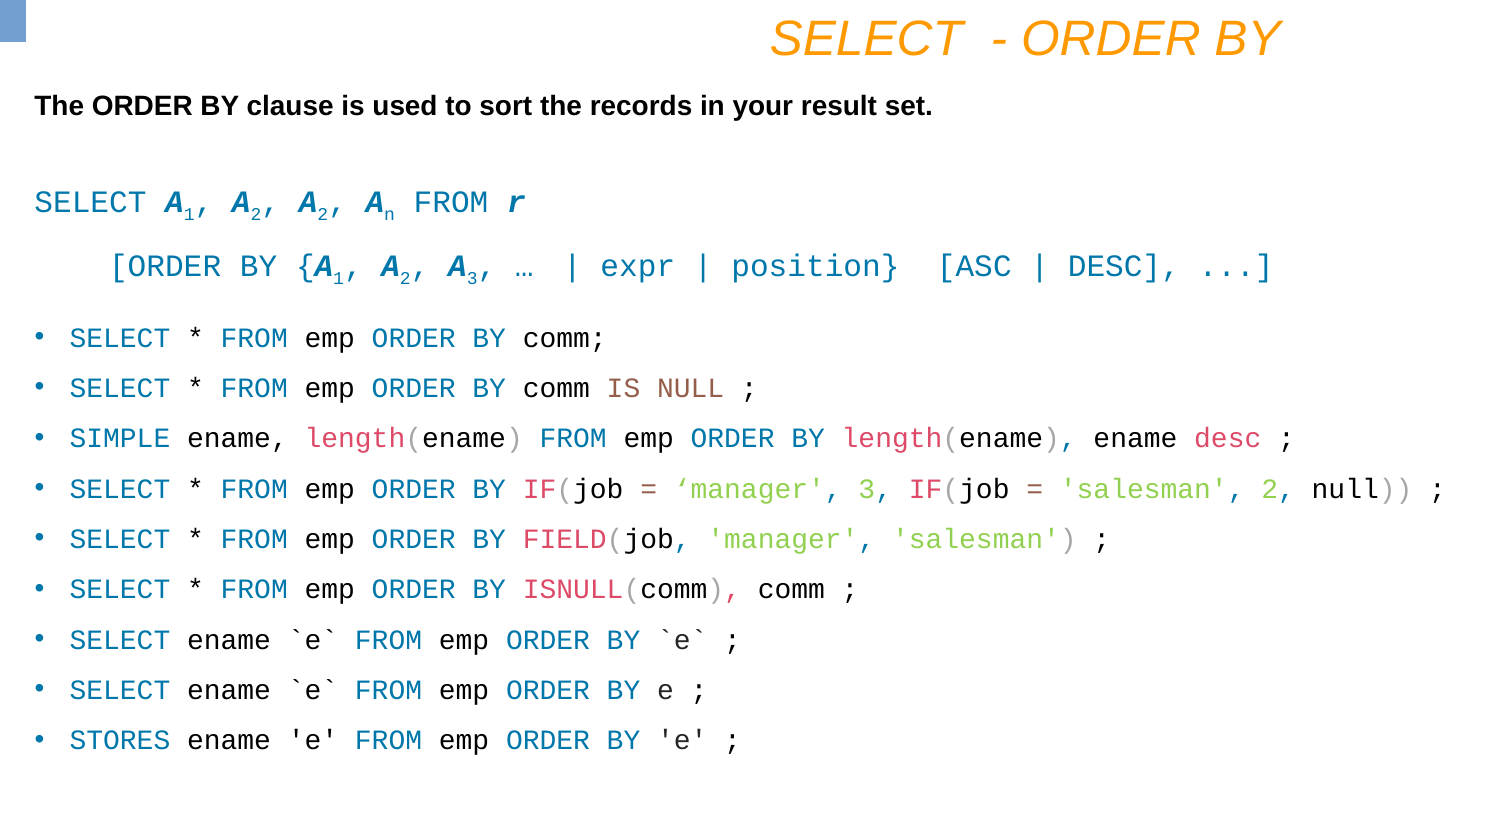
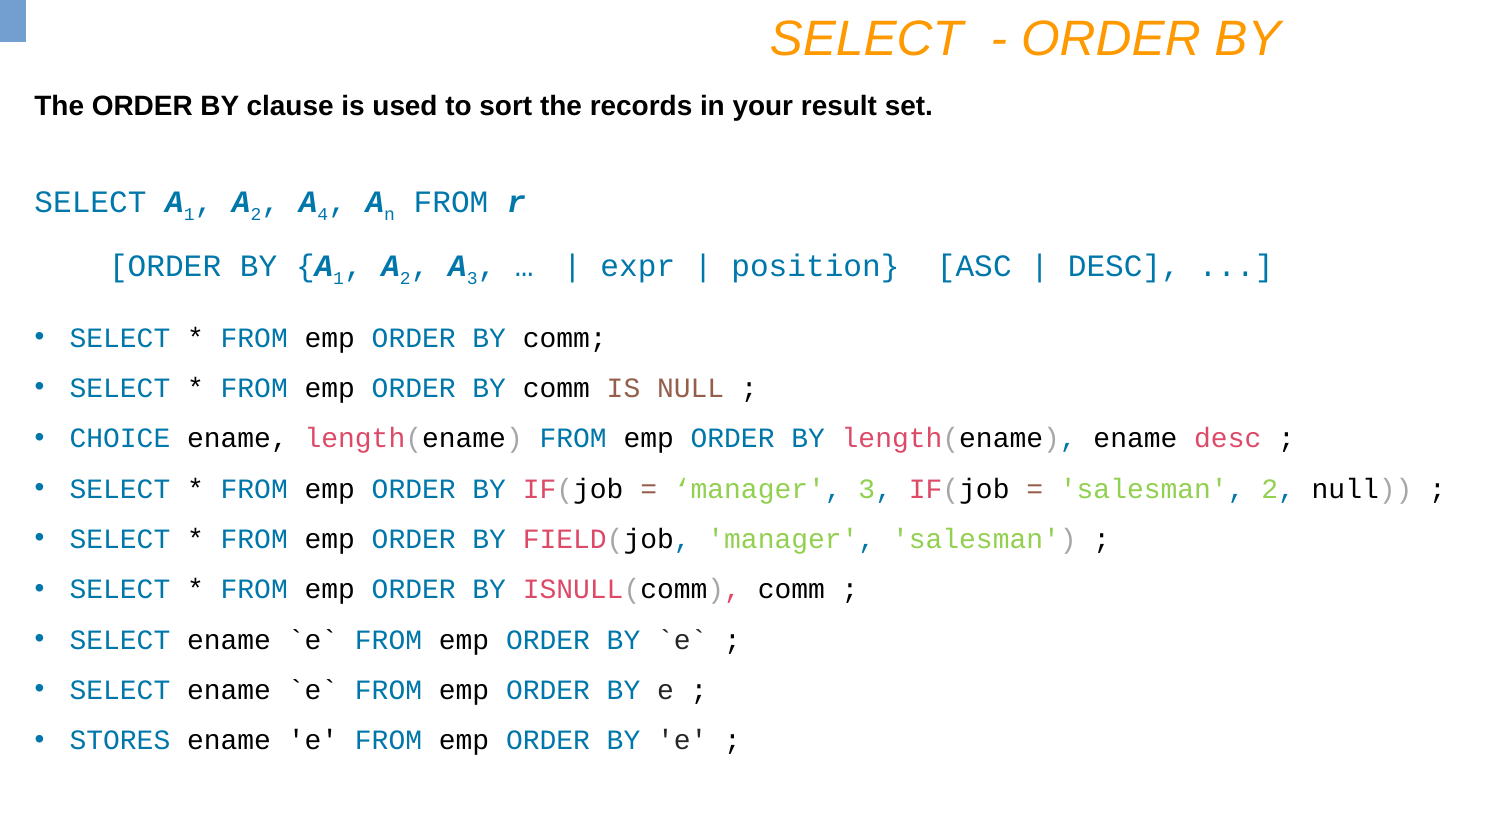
2 at (323, 215): 2 -> 4
SIMPLE: SIMPLE -> CHOICE
